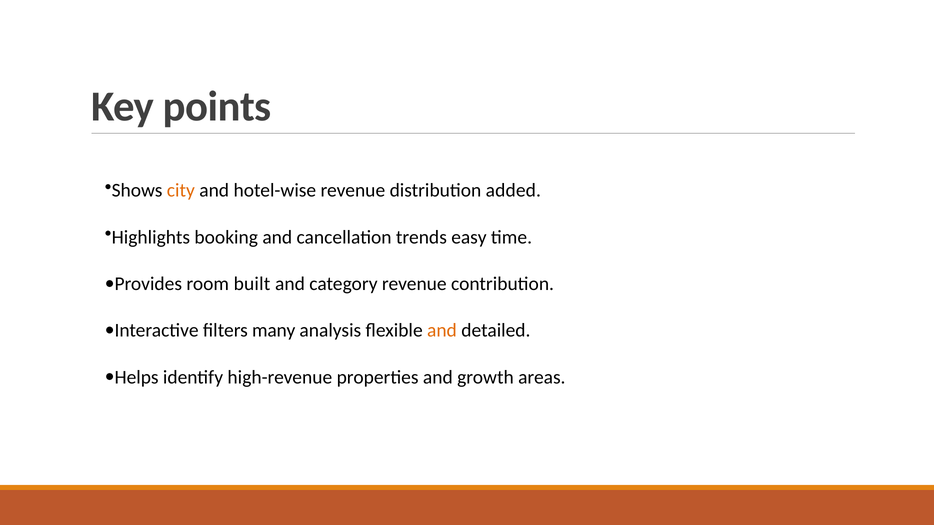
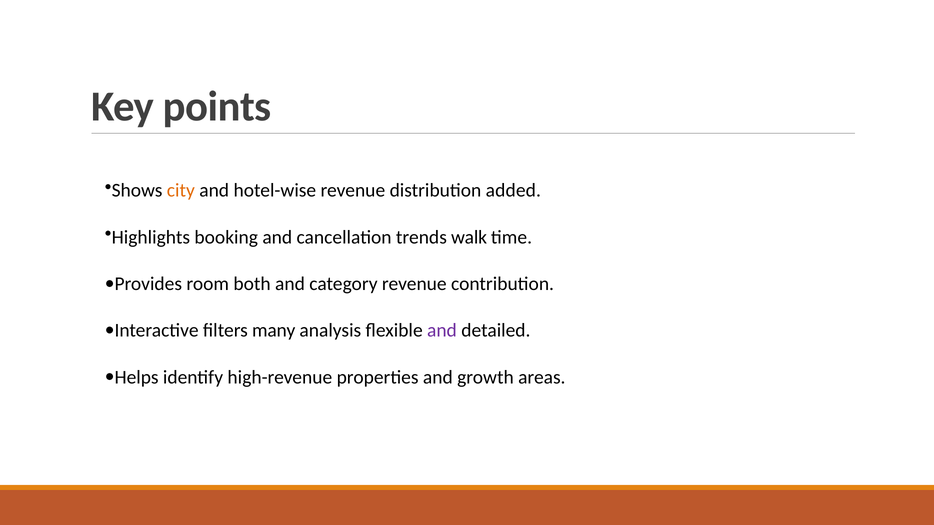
easy: easy -> walk
built: built -> both
and at (442, 331) colour: orange -> purple
